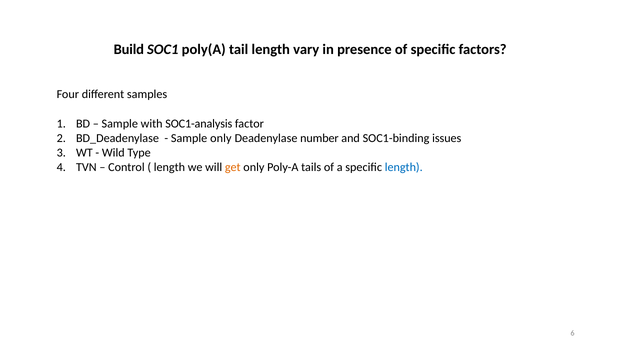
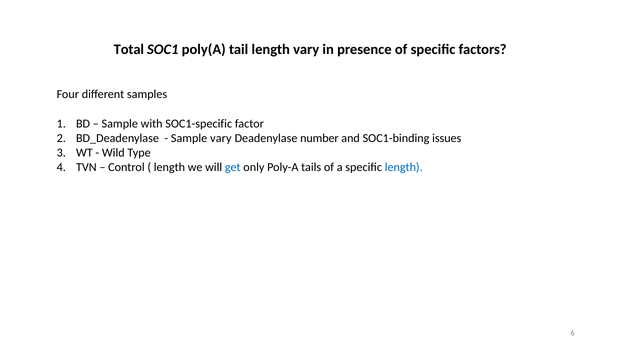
Build: Build -> Total
SOC1-analysis: SOC1-analysis -> SOC1-specific
Sample only: only -> vary
get colour: orange -> blue
